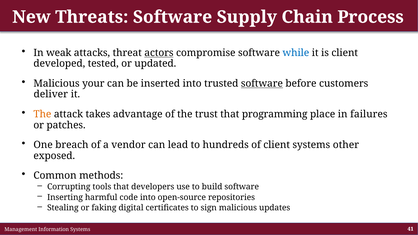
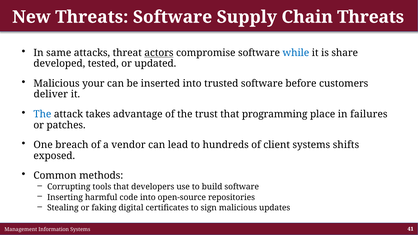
Chain Process: Process -> Threats
weak: weak -> same
is client: client -> share
software at (262, 84) underline: present -> none
The at (42, 114) colour: orange -> blue
other: other -> shifts
